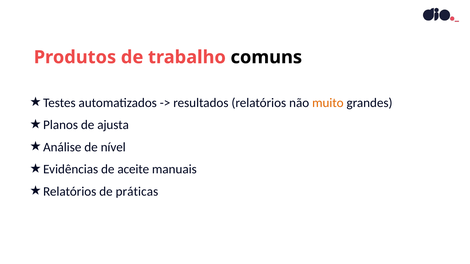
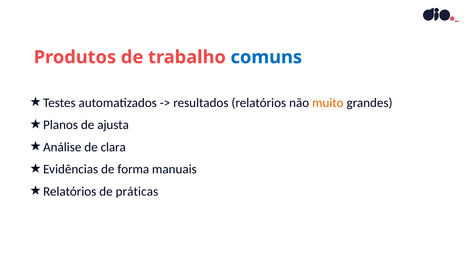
comuns colour: black -> blue
nível: nível -> clara
aceite: aceite -> forma
